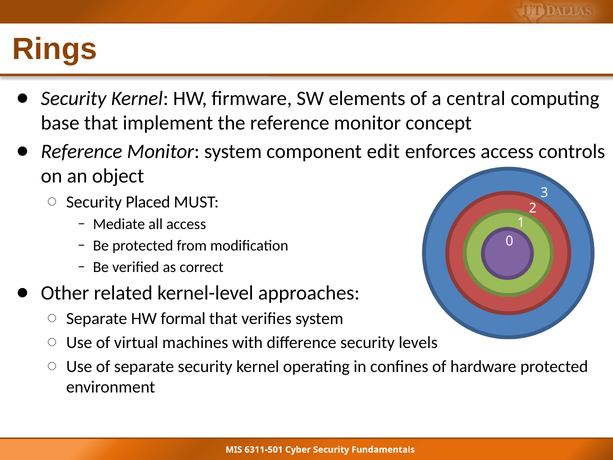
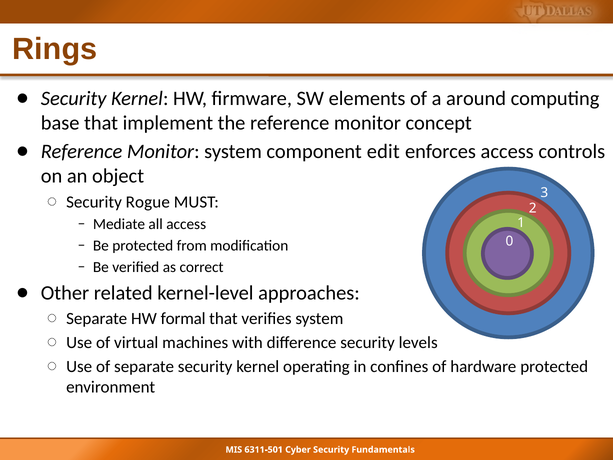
central: central -> around
Placed: Placed -> Rogue
